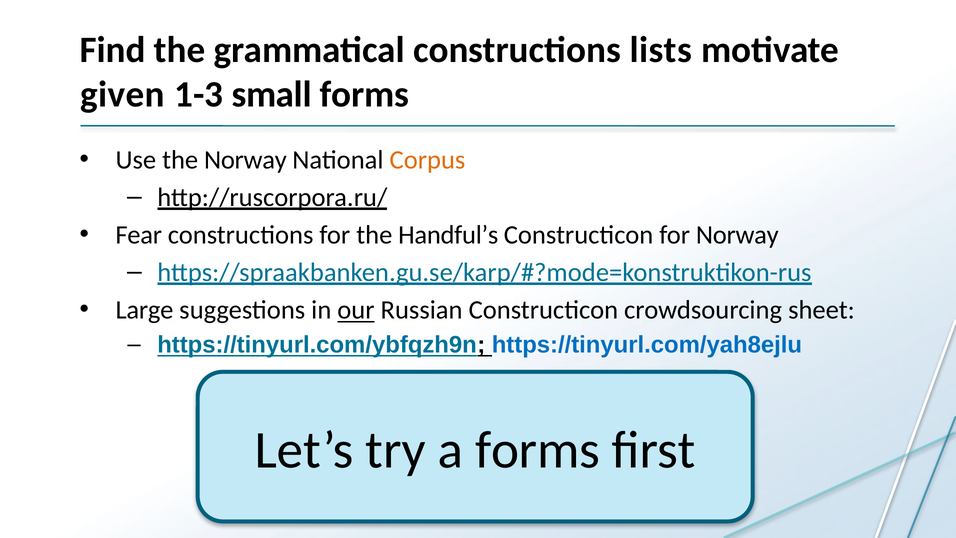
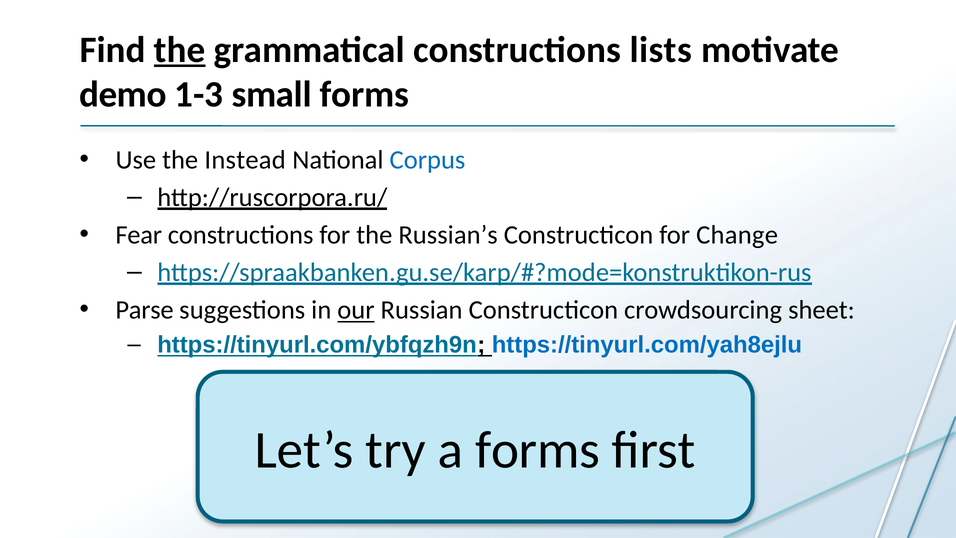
the at (180, 50) underline: none -> present
given: given -> demo
the Norway: Norway -> Instead
Corpus colour: orange -> blue
Handful’s: Handful’s -> Russian’s
for Norway: Norway -> Change
Large: Large -> Parse
